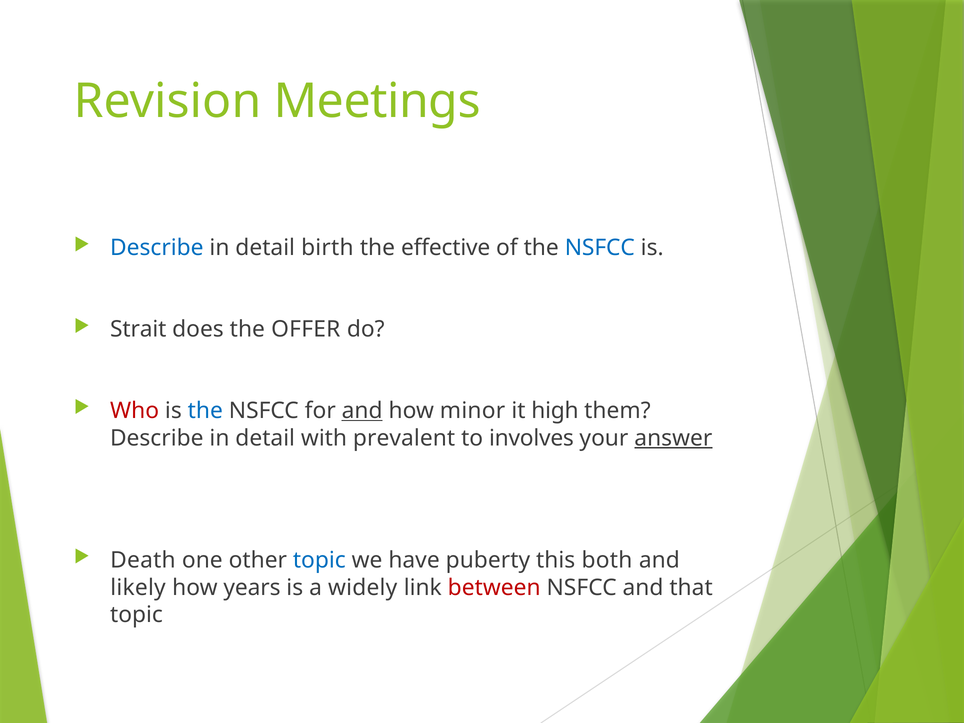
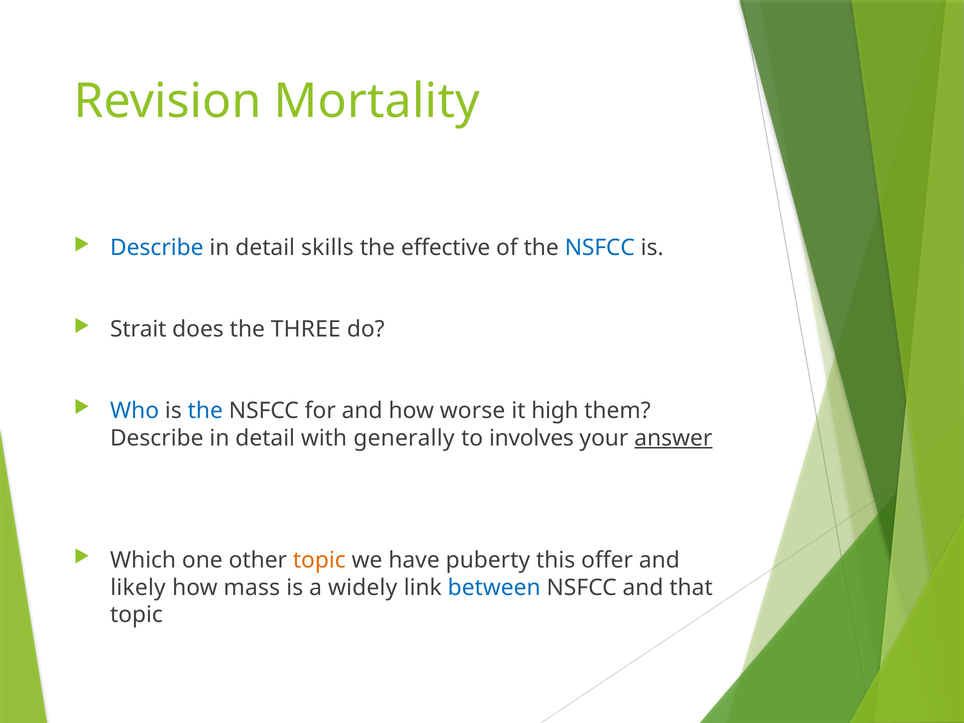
Meetings: Meetings -> Mortality
birth: birth -> skills
OFFER: OFFER -> THREE
Who colour: red -> blue
and at (362, 411) underline: present -> none
minor: minor -> worse
prevalent: prevalent -> generally
Death: Death -> Which
topic at (319, 560) colour: blue -> orange
both: both -> offer
years: years -> mass
between colour: red -> blue
